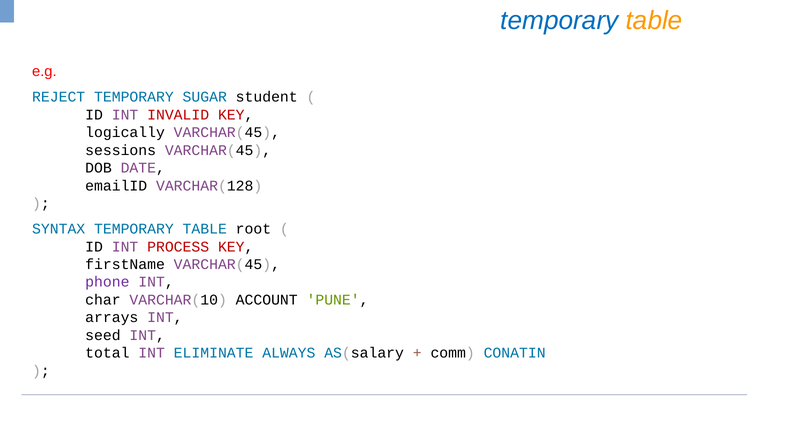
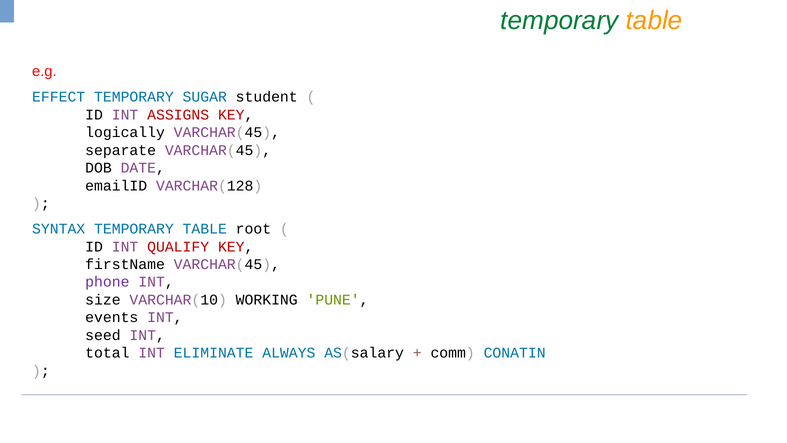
temporary at (559, 20) colour: blue -> green
REJECT: REJECT -> EFFECT
INVALID: INVALID -> ASSIGNS
sessions: sessions -> separate
PROCESS: PROCESS -> QUALIFY
char: char -> size
ACCOUNT: ACCOUNT -> WORKING
arrays: arrays -> events
